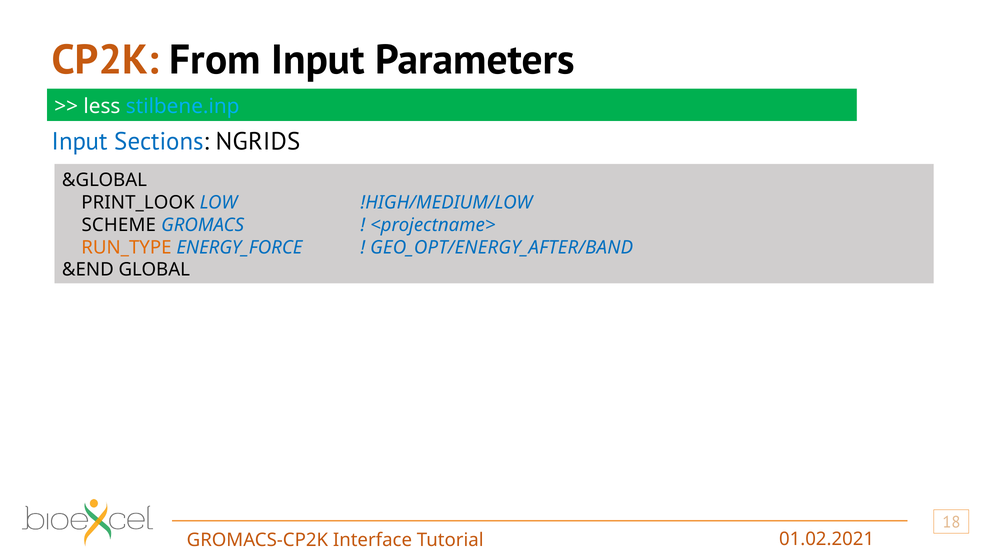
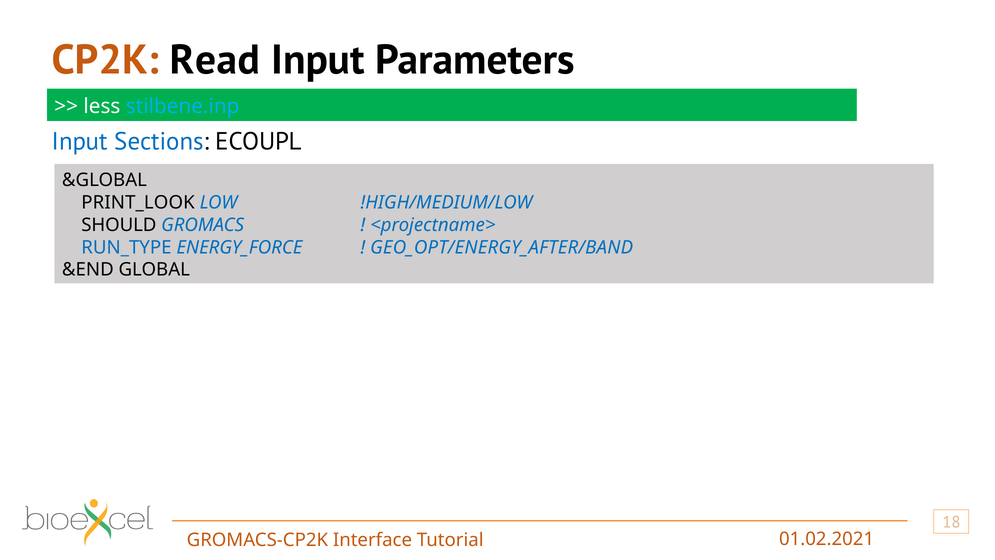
From: From -> Read
NGRIDS: NGRIDS -> ECOUPL
SCHEME: SCHEME -> SHOULD
RUN_TYPE colour: orange -> blue
